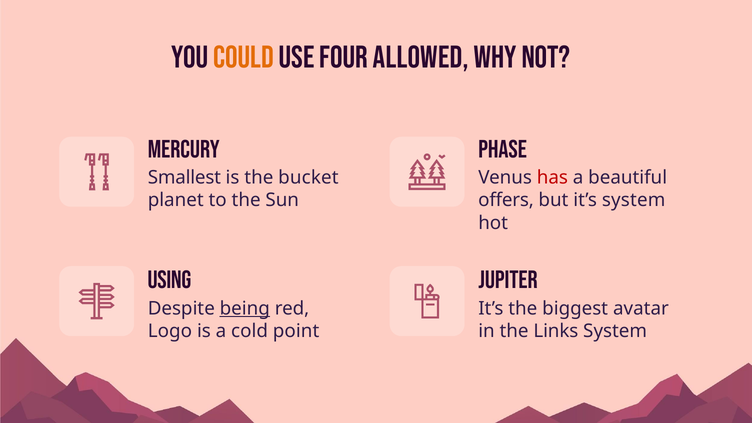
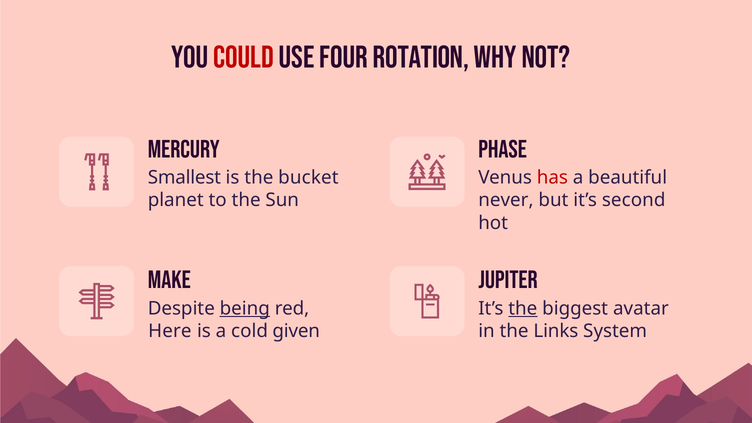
COULD colour: orange -> red
ALLOWED: ALLOWED -> ROTATION
offers: offers -> never
it’s system: system -> second
USING: USING -> MAKE
the at (523, 309) underline: none -> present
Logo: Logo -> Here
point: point -> given
